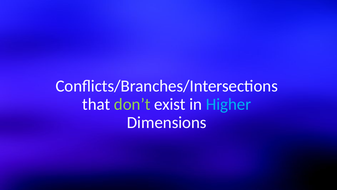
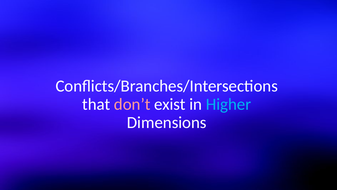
don’t colour: light green -> pink
